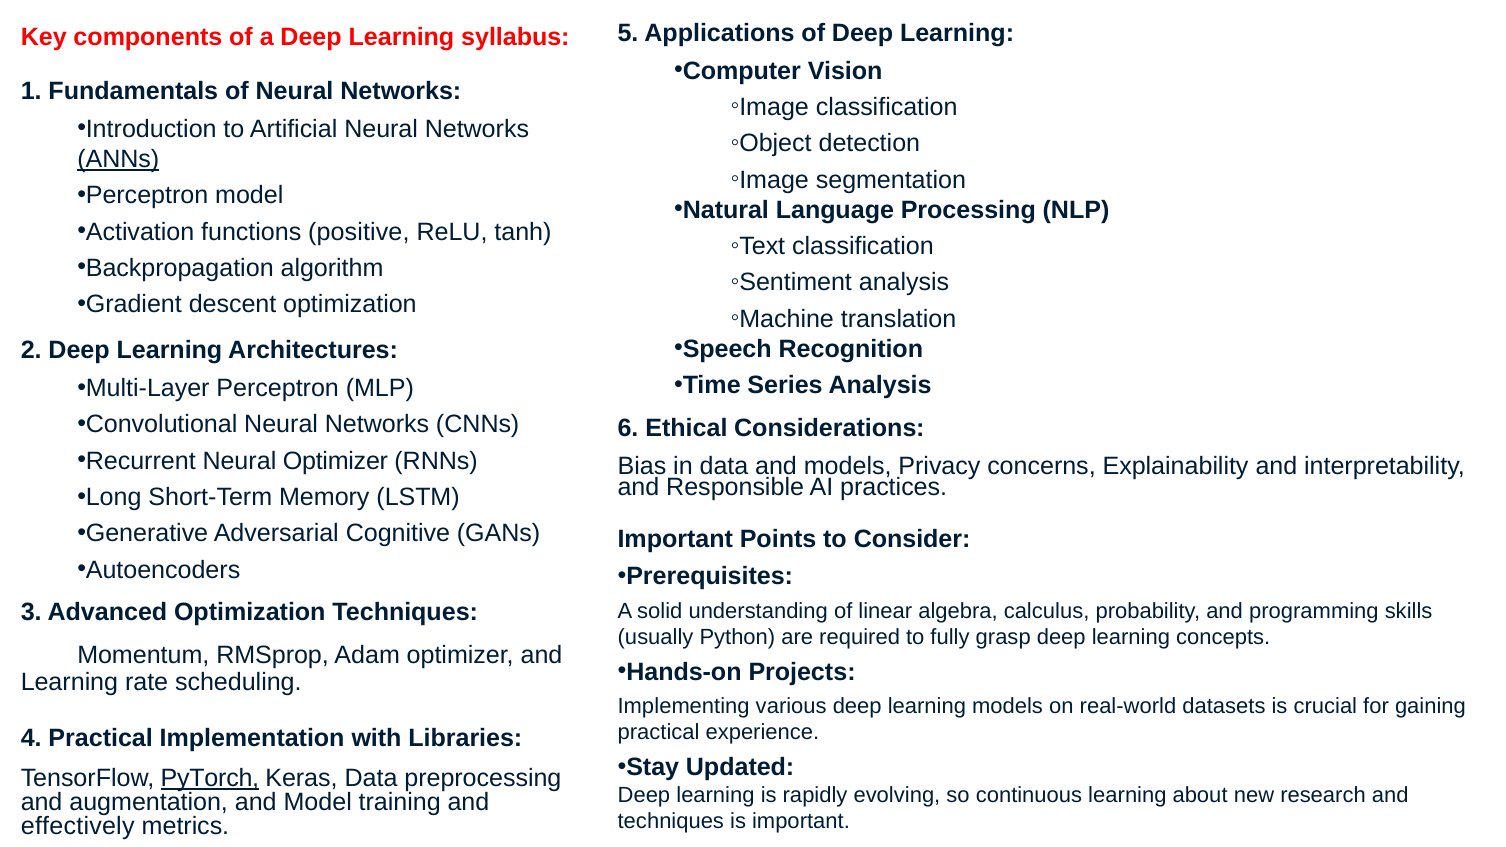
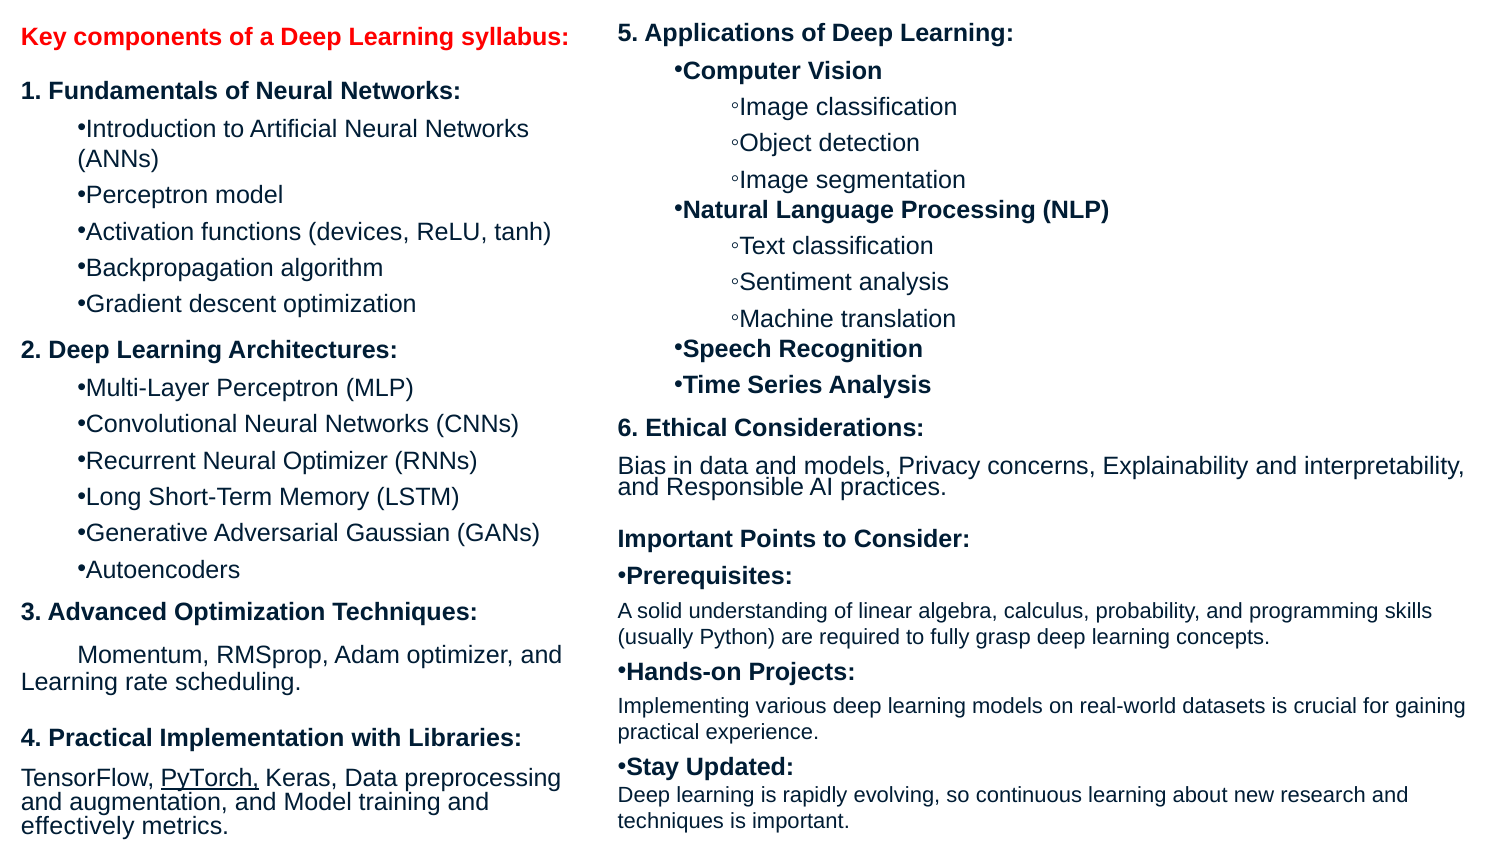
ANNs underline: present -> none
positive: positive -> devices
Cognitive: Cognitive -> Gaussian
